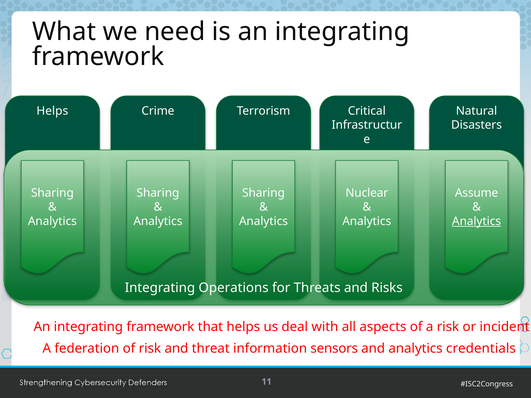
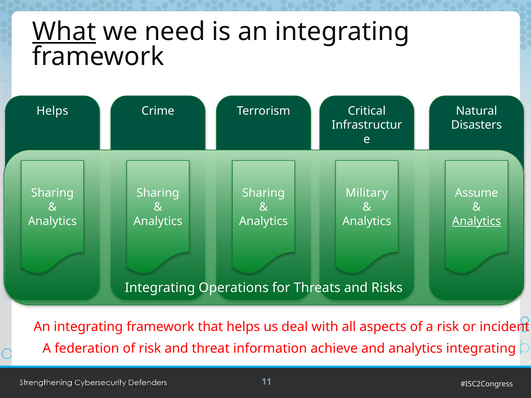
What underline: none -> present
Nuclear: Nuclear -> Military
sensors: sensors -> achieve
analytics credentials: credentials -> integrating
